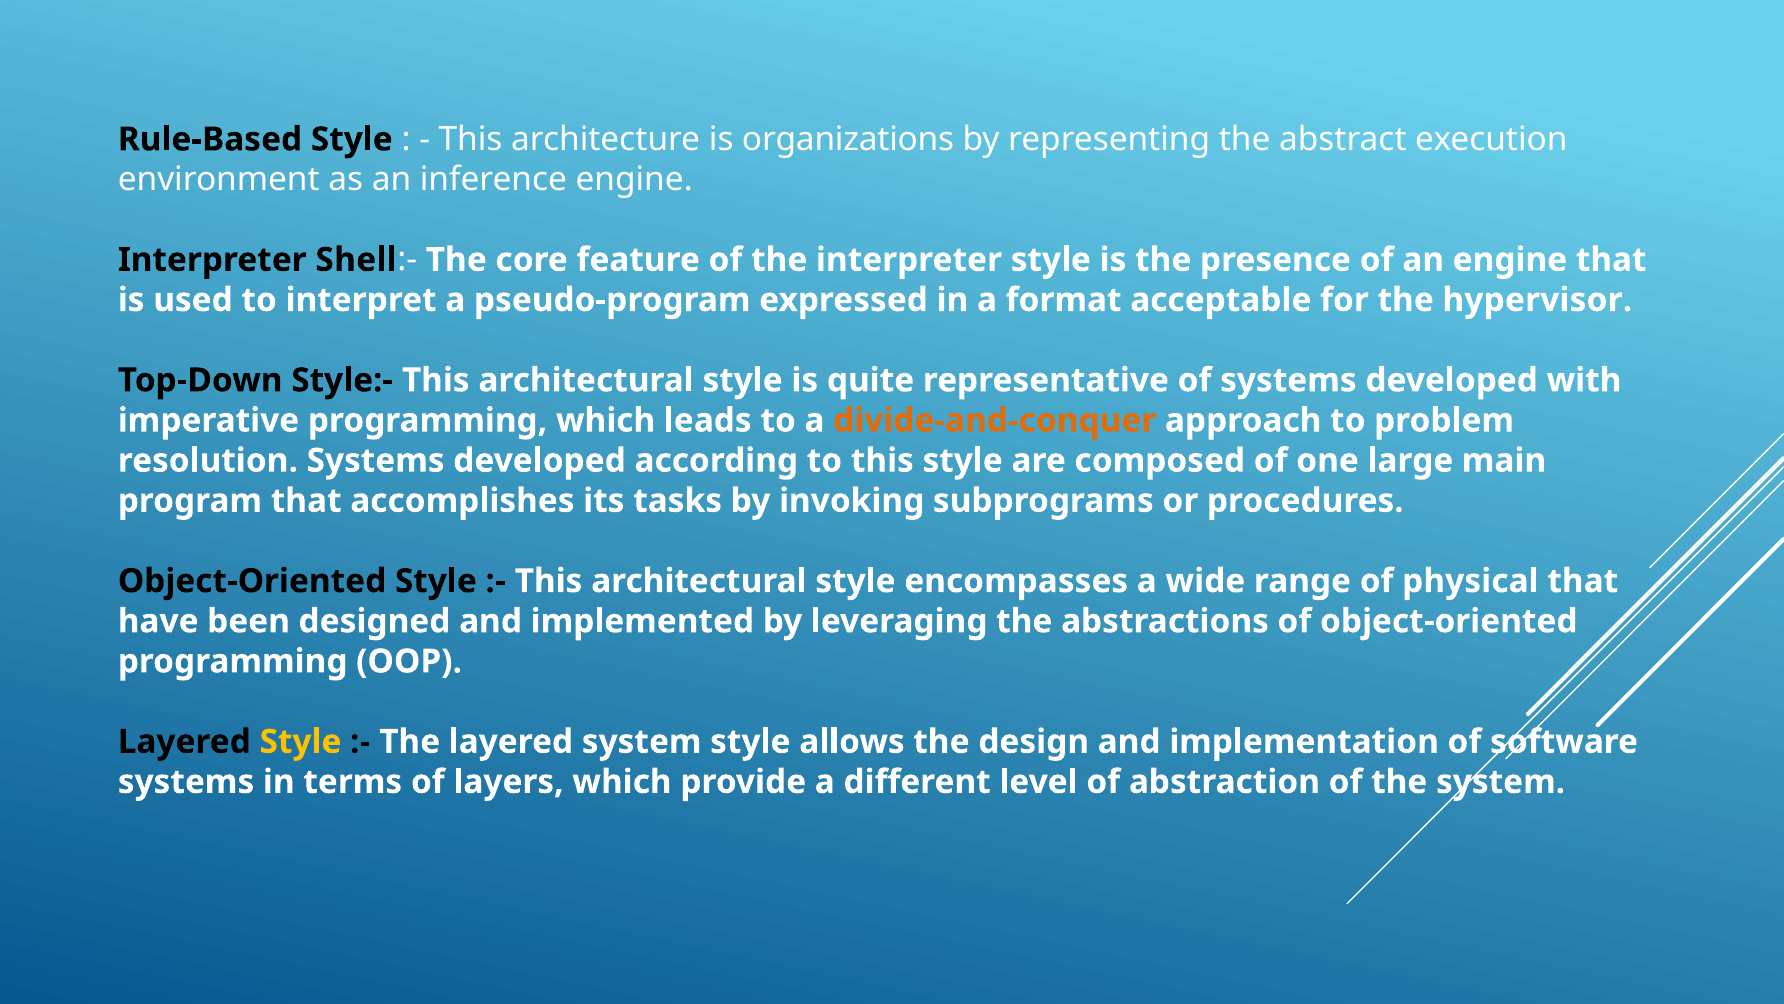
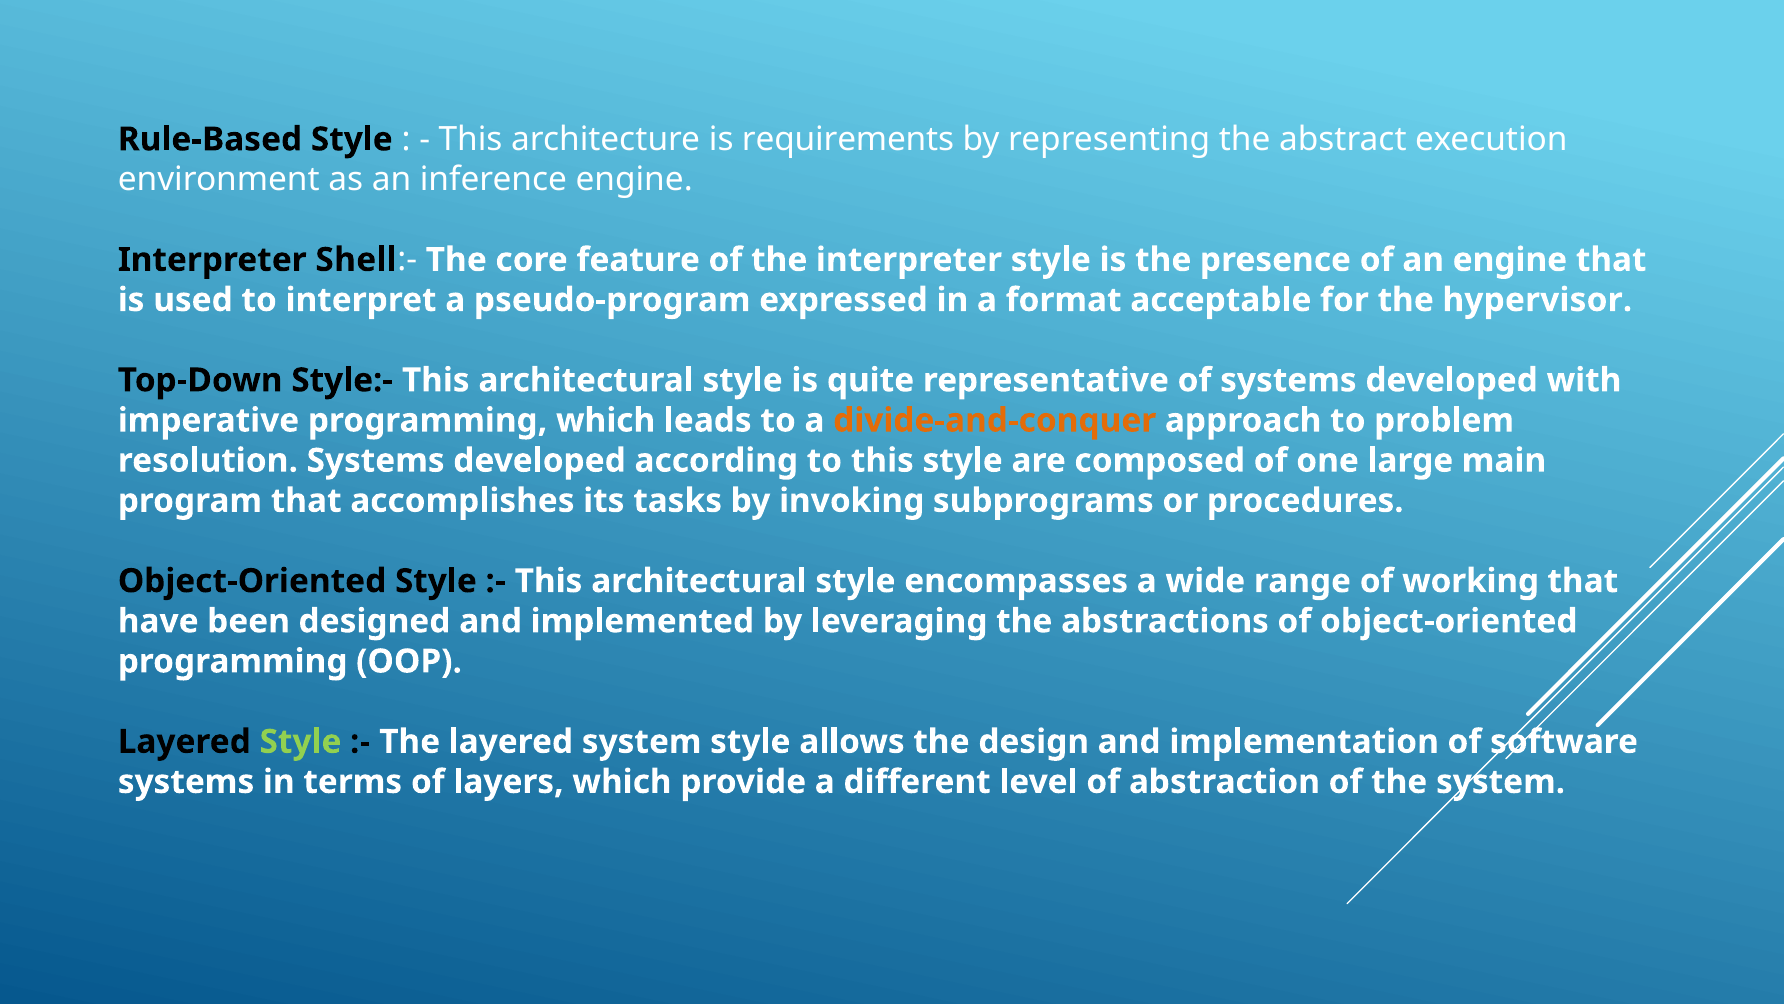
organizations: organizations -> requirements
physical: physical -> working
Style at (300, 741) colour: yellow -> light green
